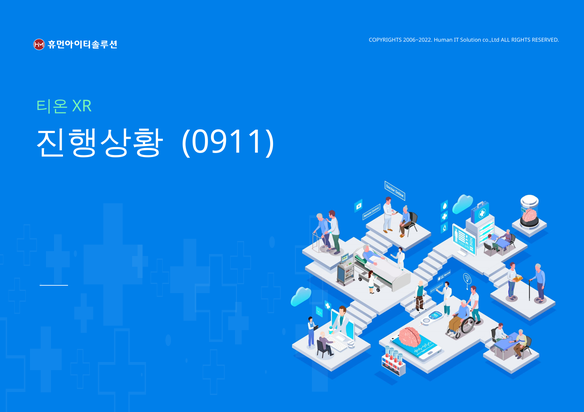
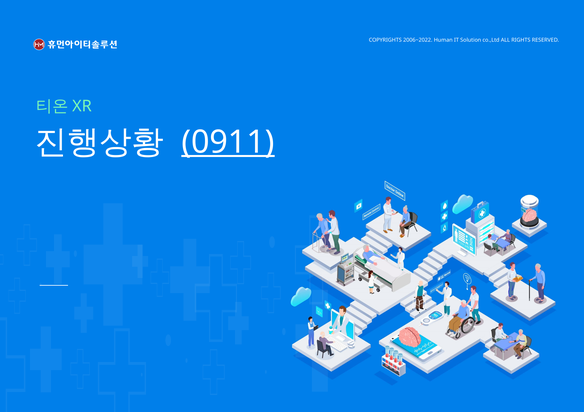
0911 underline: none -> present
